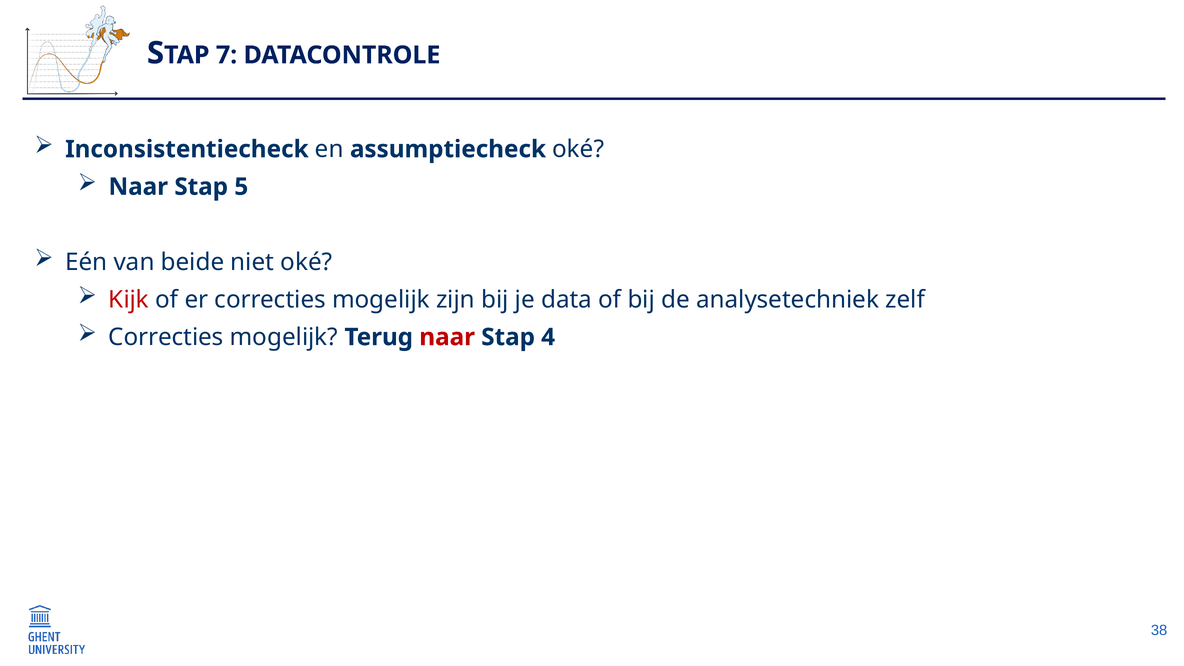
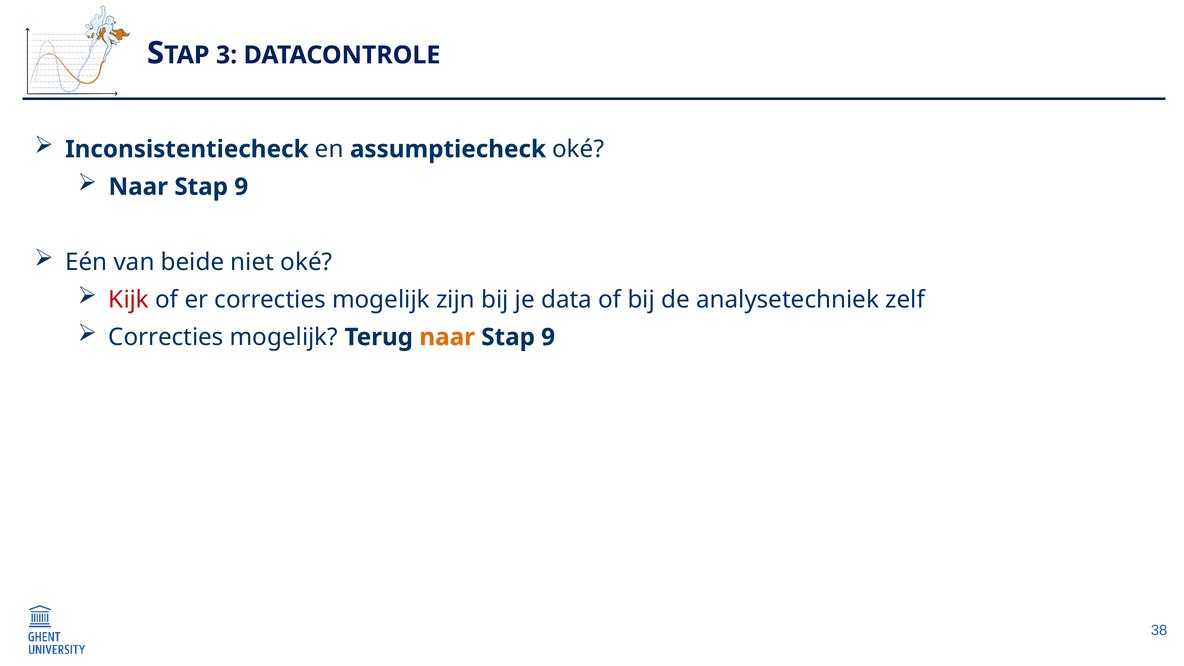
7: 7 -> 3
5 at (241, 187): 5 -> 9
naar at (447, 337) colour: red -> orange
4 at (548, 337): 4 -> 9
